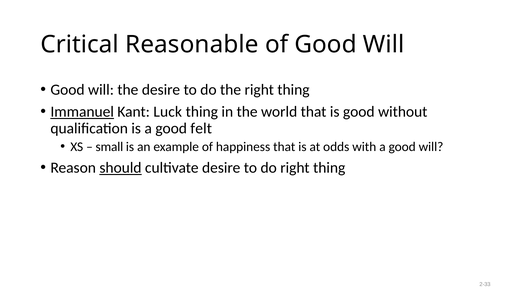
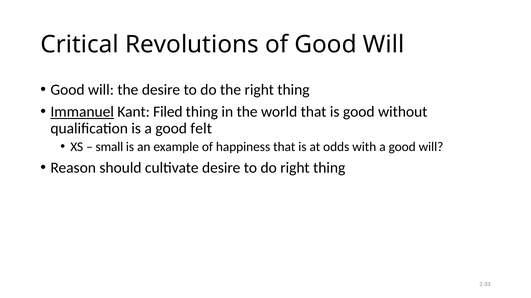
Reasonable: Reasonable -> Revolutions
Luck: Luck -> Filed
should underline: present -> none
